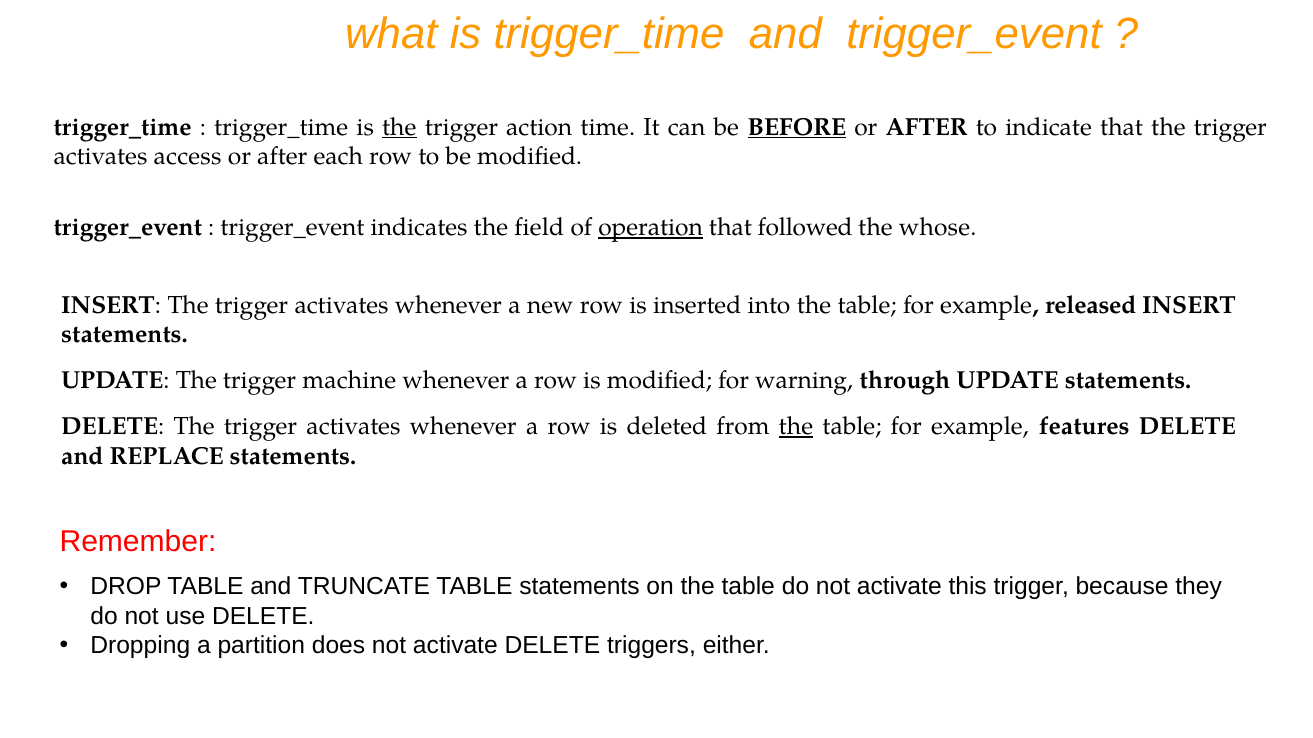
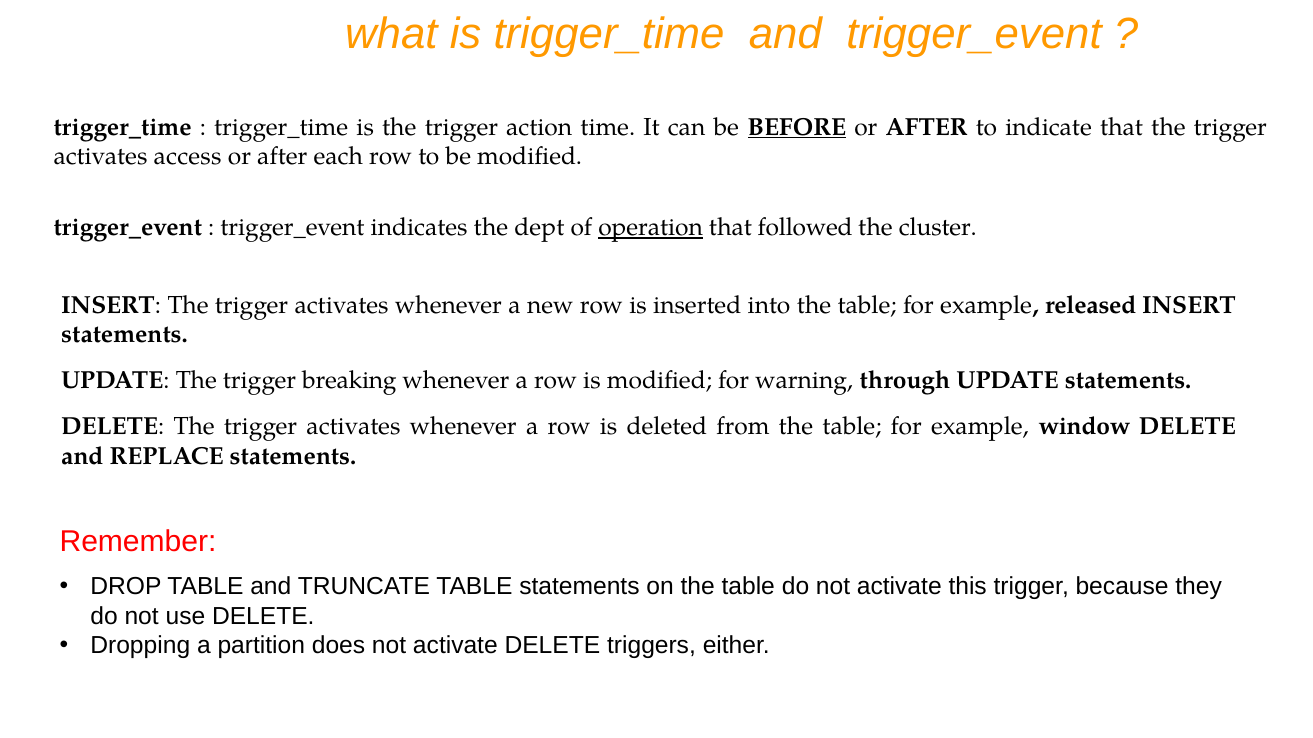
the at (399, 127) underline: present -> none
field: field -> dept
whose: whose -> cluster
machine: machine -> breaking
the at (796, 427) underline: present -> none
features: features -> window
